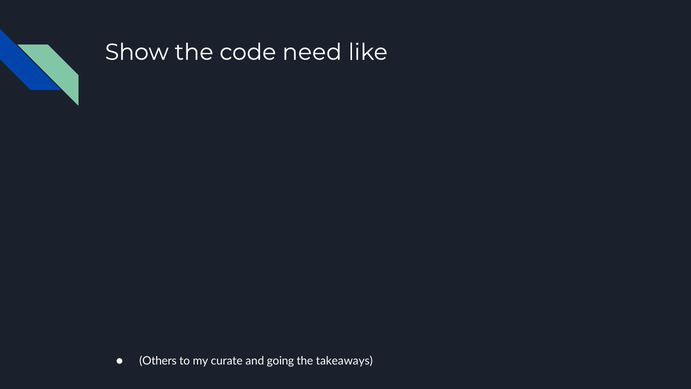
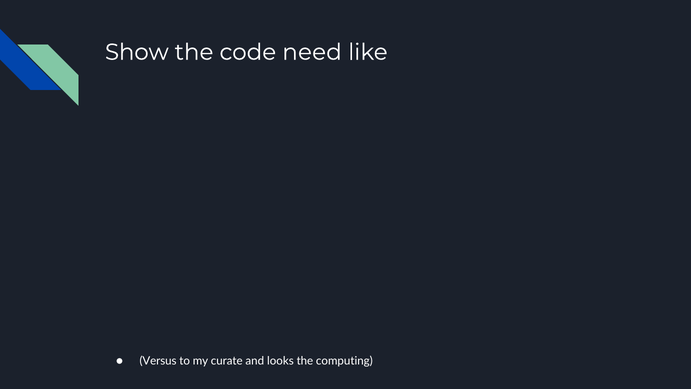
Others: Others -> Versus
going: going -> looks
takeaways: takeaways -> computing
